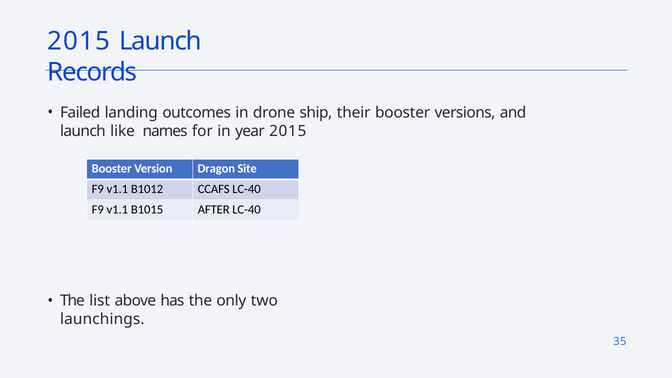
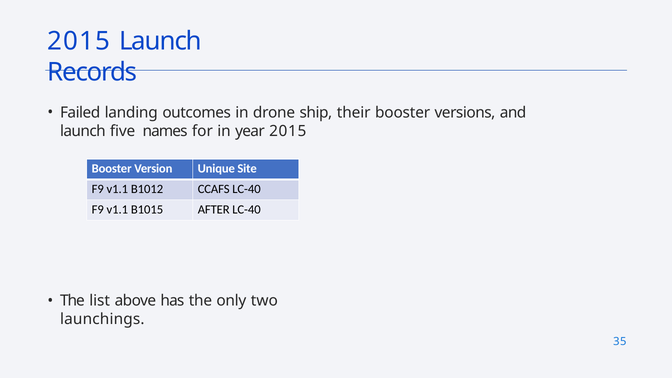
like: like -> five
Dragon: Dragon -> Unique
